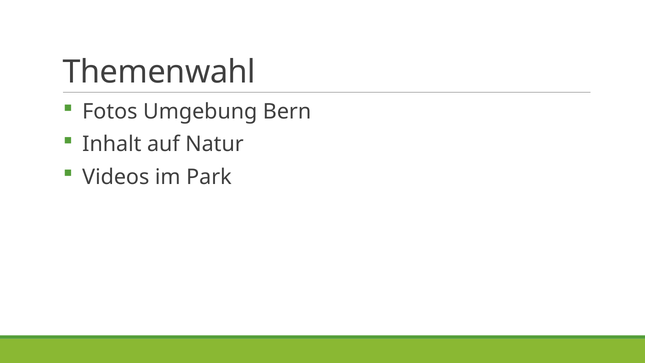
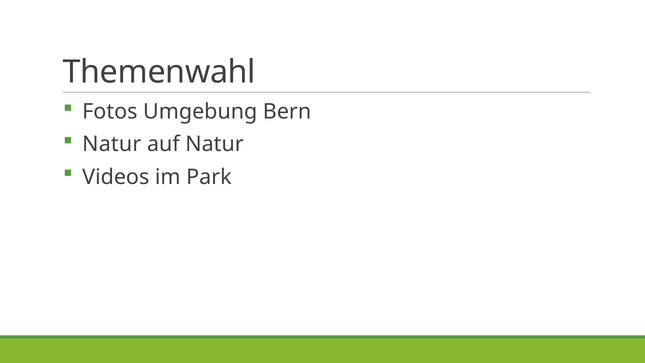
Inhalt at (112, 144): Inhalt -> Natur
